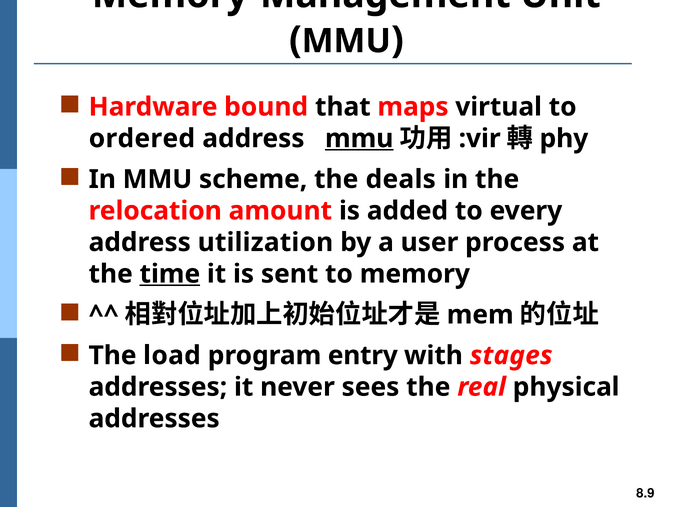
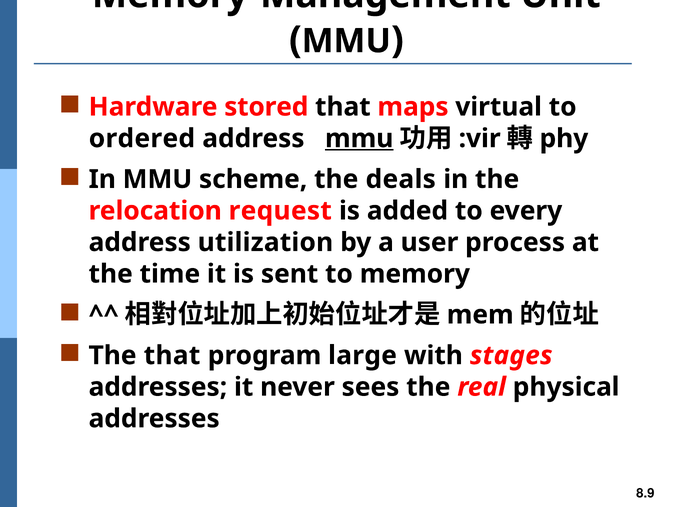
bound: bound -> stored
amount: amount -> request
time underline: present -> none
The load: load -> that
entry: entry -> large
